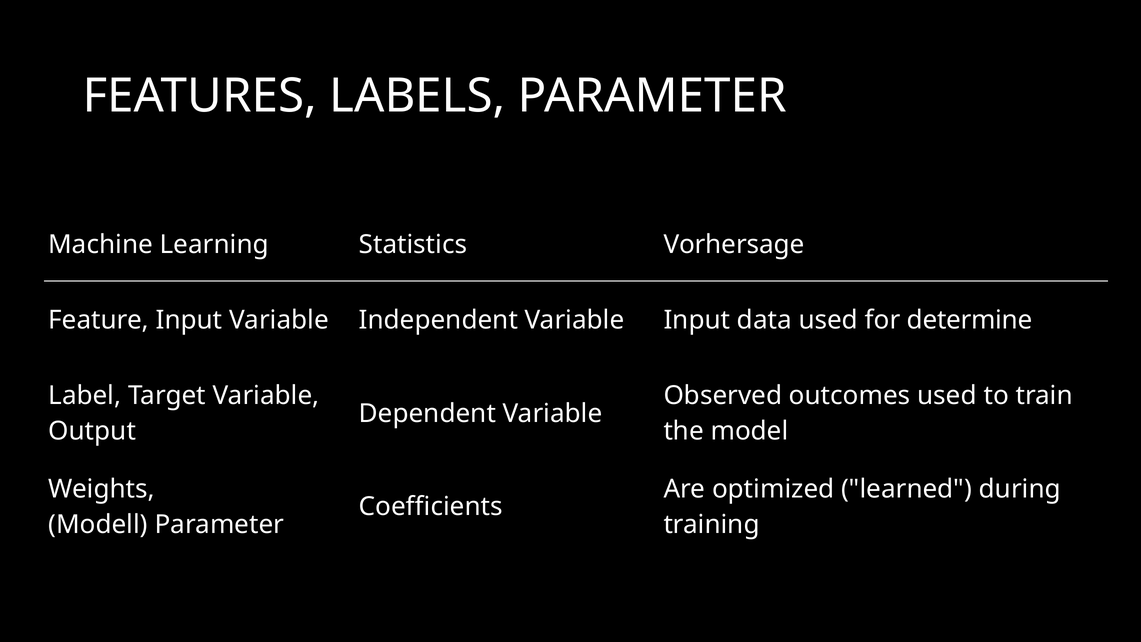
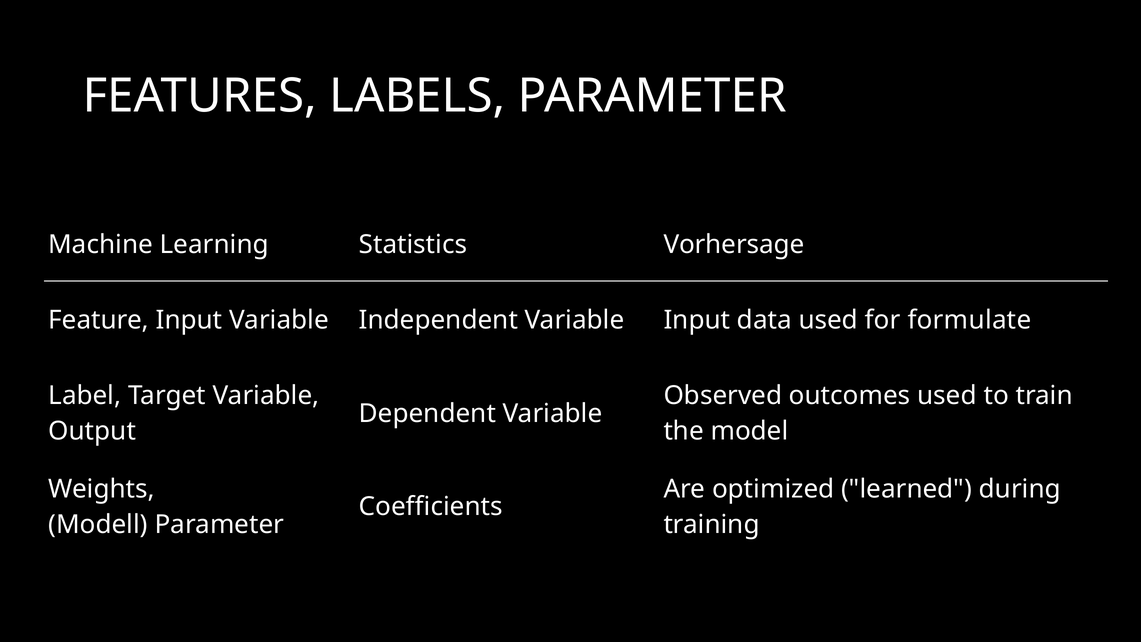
determine: determine -> formulate
